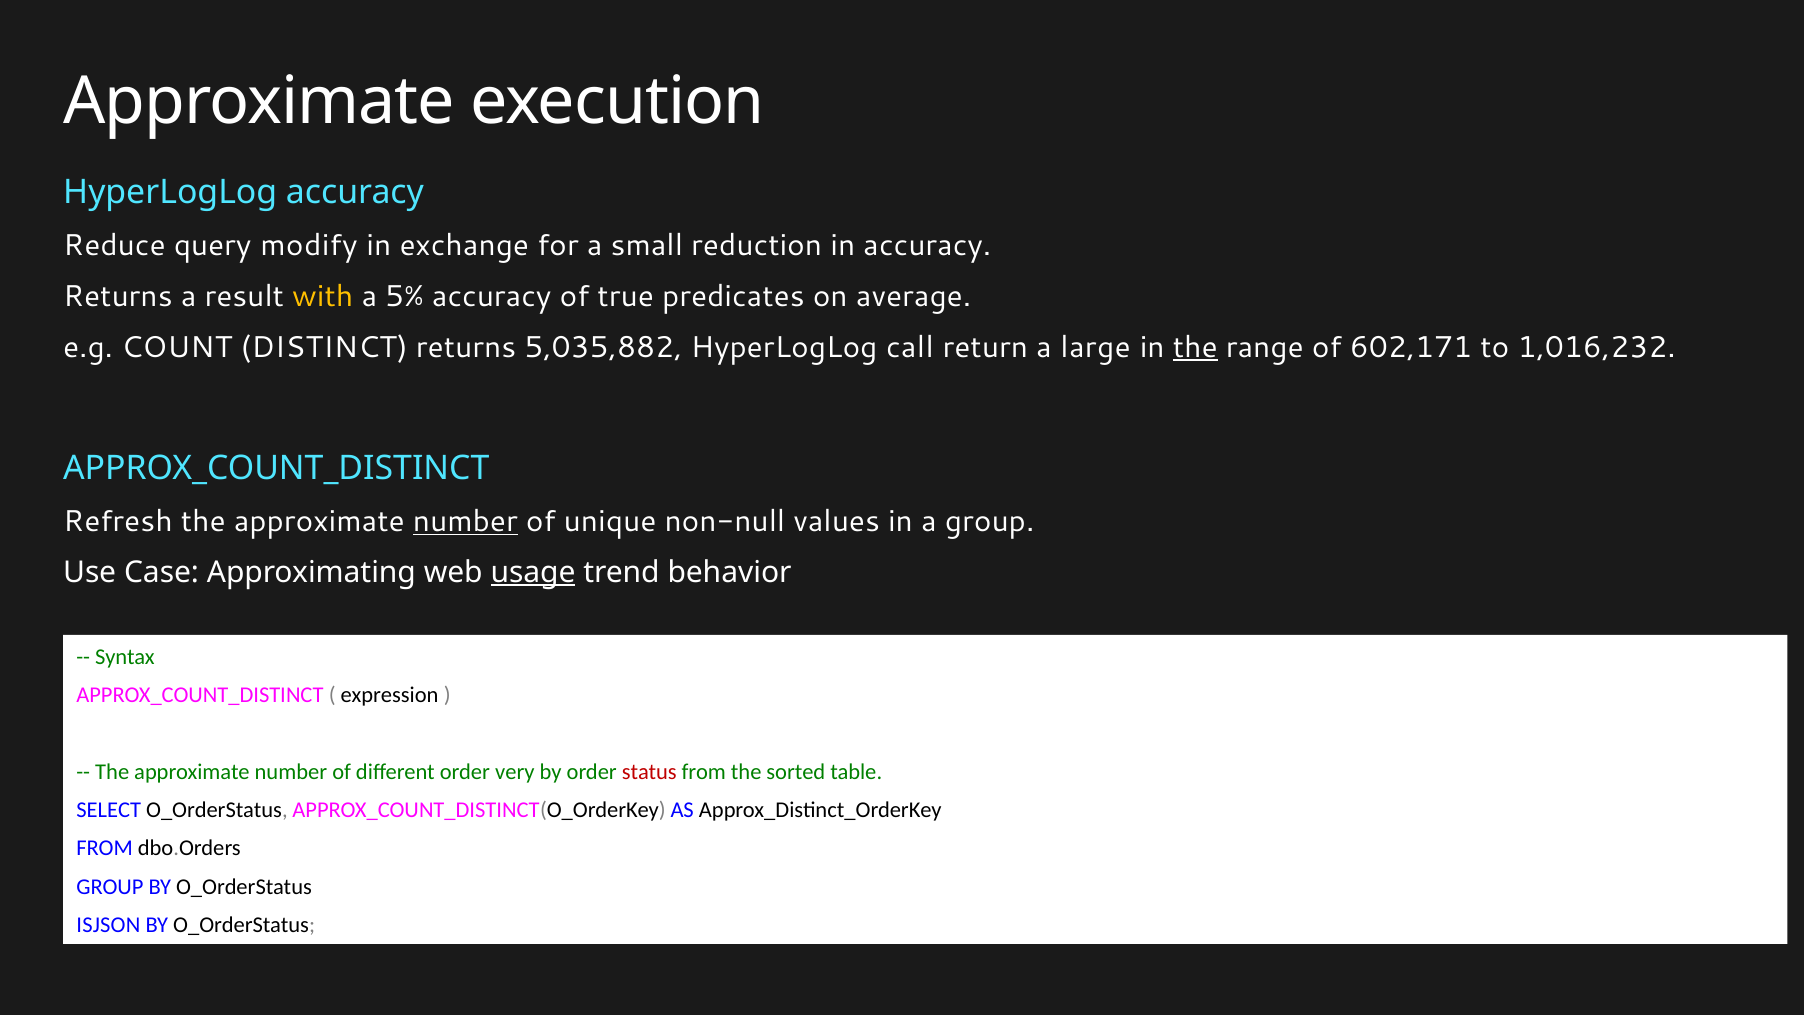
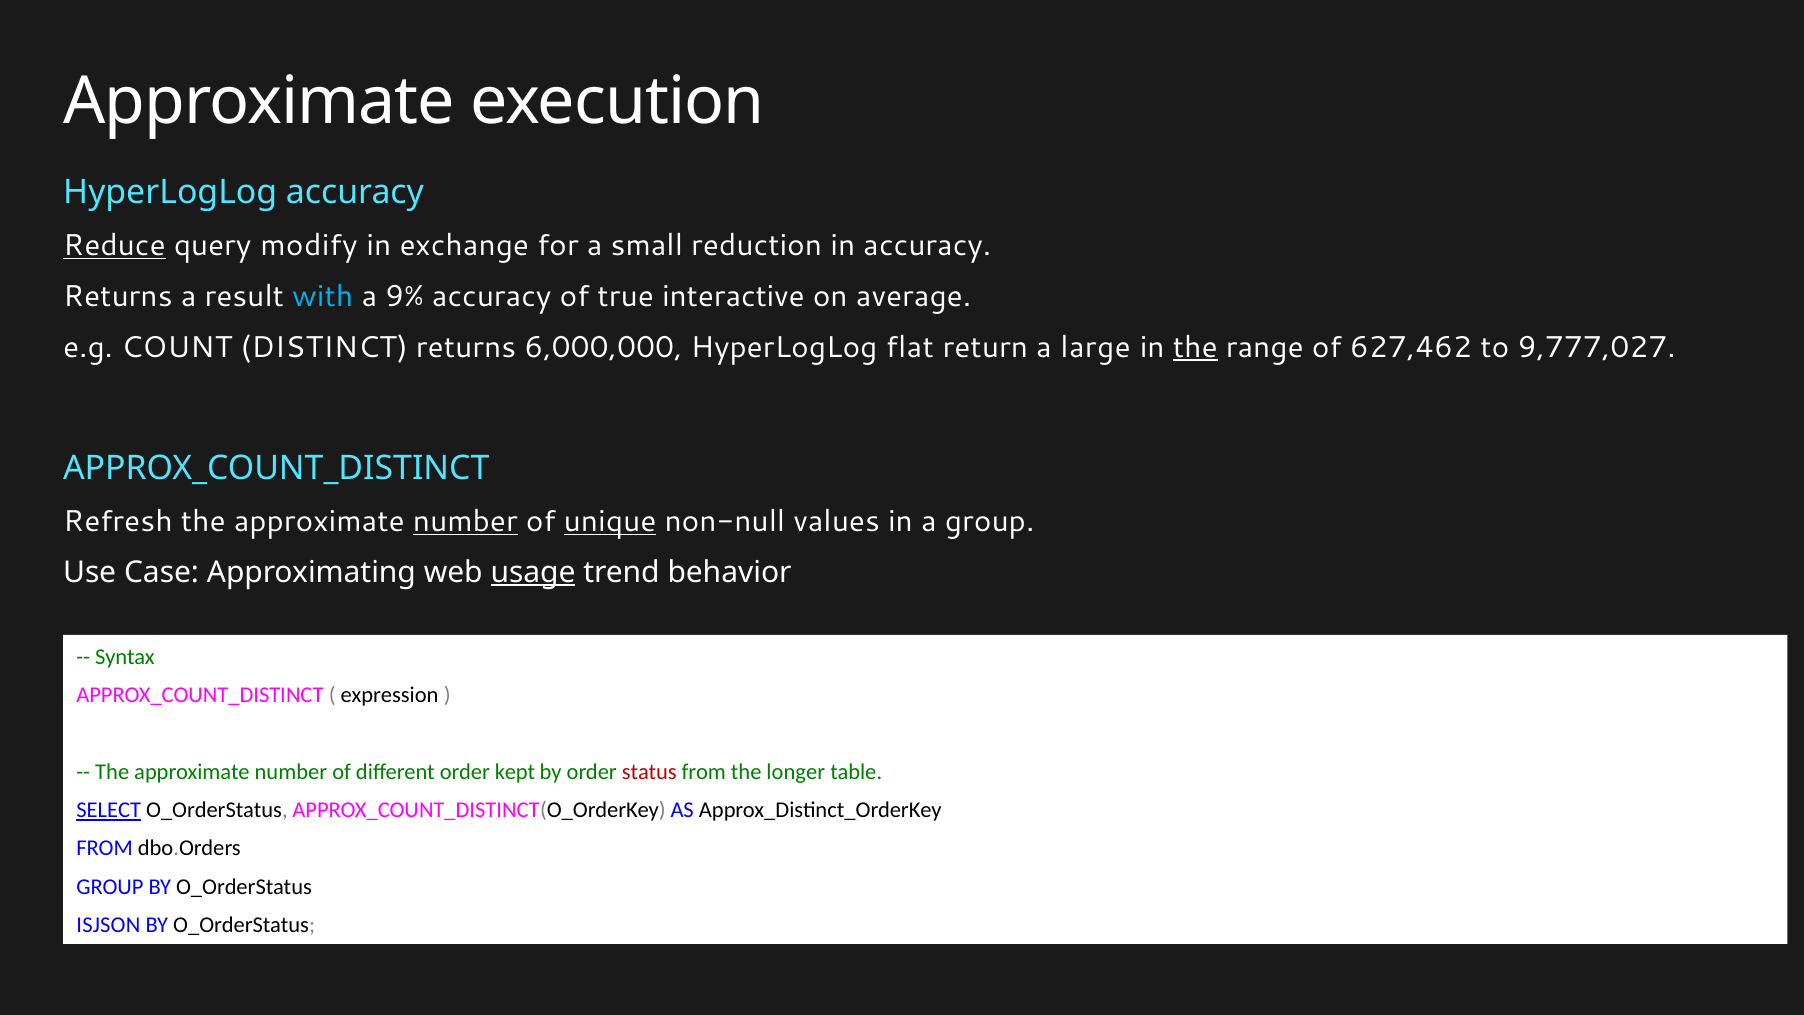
Reduce underline: none -> present
with colour: yellow -> light blue
5%: 5% -> 9%
predicates: predicates -> interactive
5,035,882: 5,035,882 -> 6,000,000
call: call -> flat
602,171: 602,171 -> 627,462
1,016,232: 1,016,232 -> 9,777,027
unique underline: none -> present
very: very -> kept
sorted: sorted -> longer
SELECT underline: none -> present
